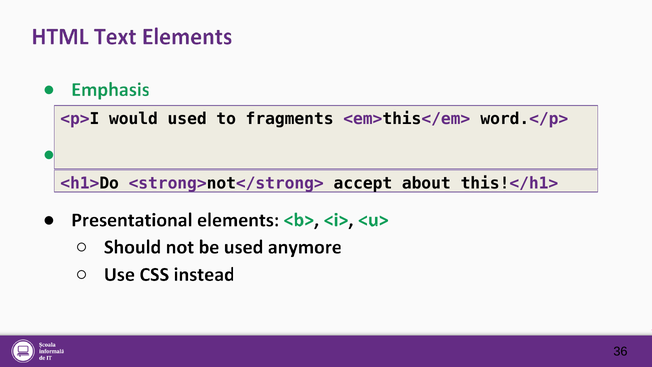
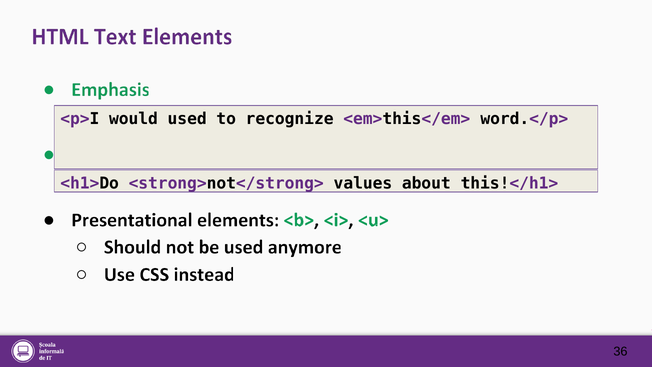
fragments: fragments -> recognize
accept: accept -> values
